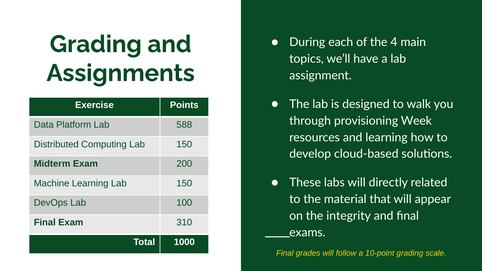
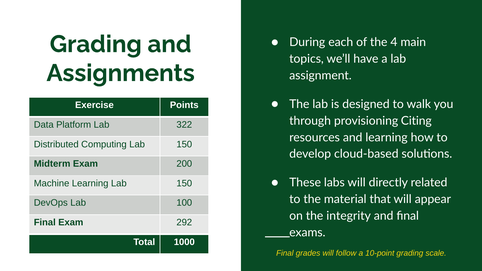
Week: Week -> Citing
588: 588 -> 322
310: 310 -> 292
